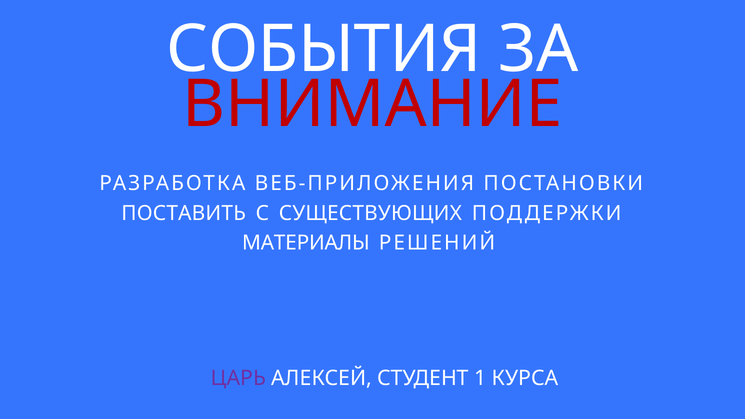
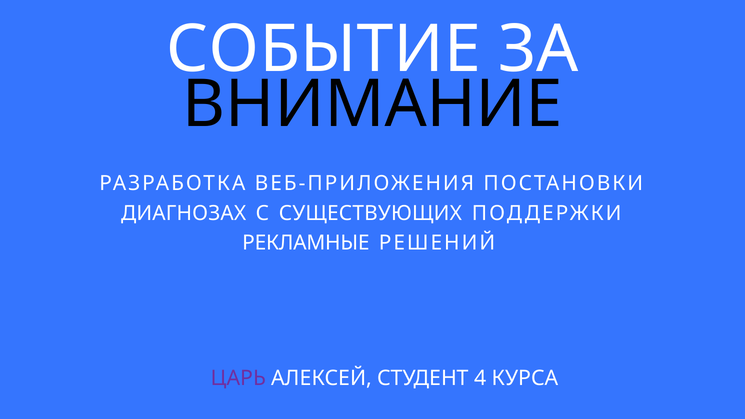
СОБЫТИЯ: СОБЫТИЯ -> СОБЫТИЕ
ВНИМАНИЕ colour: red -> black
ПОСТАВИТЬ: ПОСТАВИТЬ -> ДИАГНОЗАХ
МАТЕРИАЛЫ: МАТЕРИАЛЫ -> РЕКЛАМНЫЕ
1: 1 -> 4
